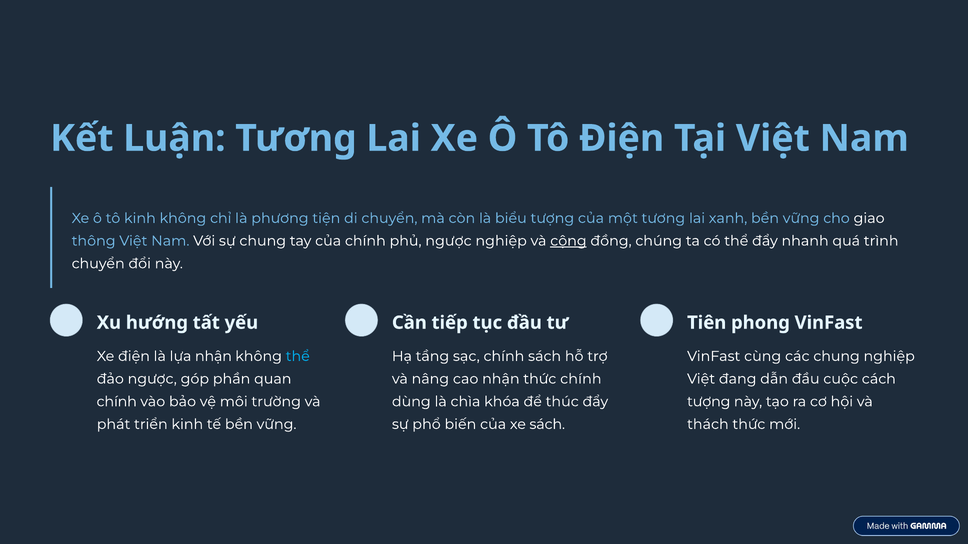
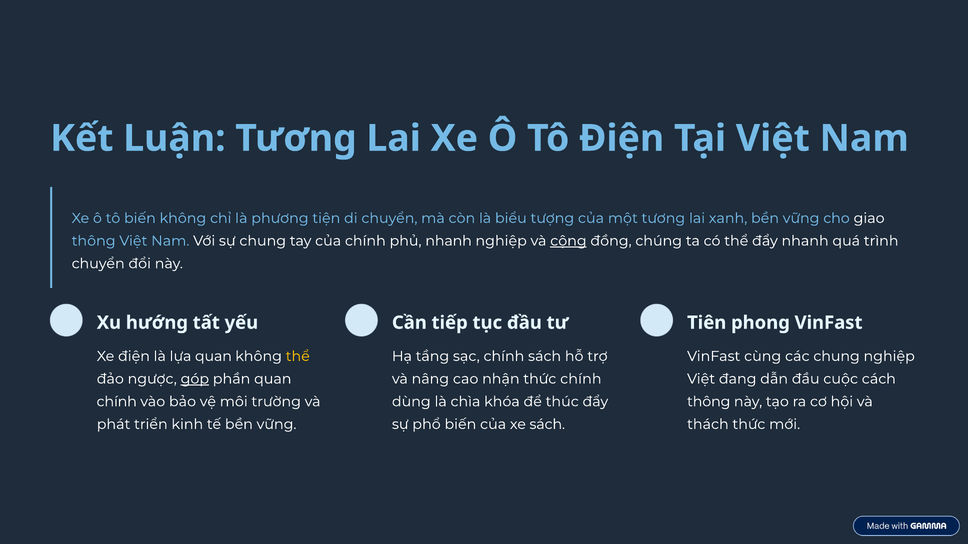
tô kinh: kinh -> biến
phủ ngược: ngược -> nhanh
lựa nhận: nhận -> quan
thể at (298, 357) colour: light blue -> yellow
góp underline: none -> present
tượng at (709, 402): tượng -> thông
